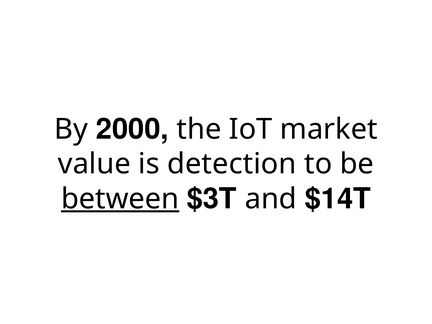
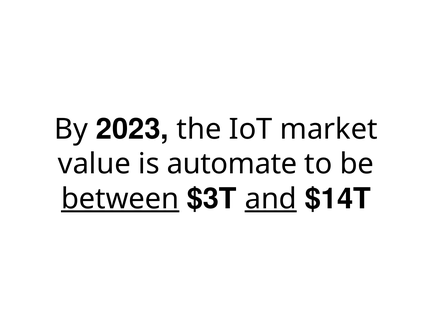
2000: 2000 -> 2023
detection: detection -> automate
and underline: none -> present
